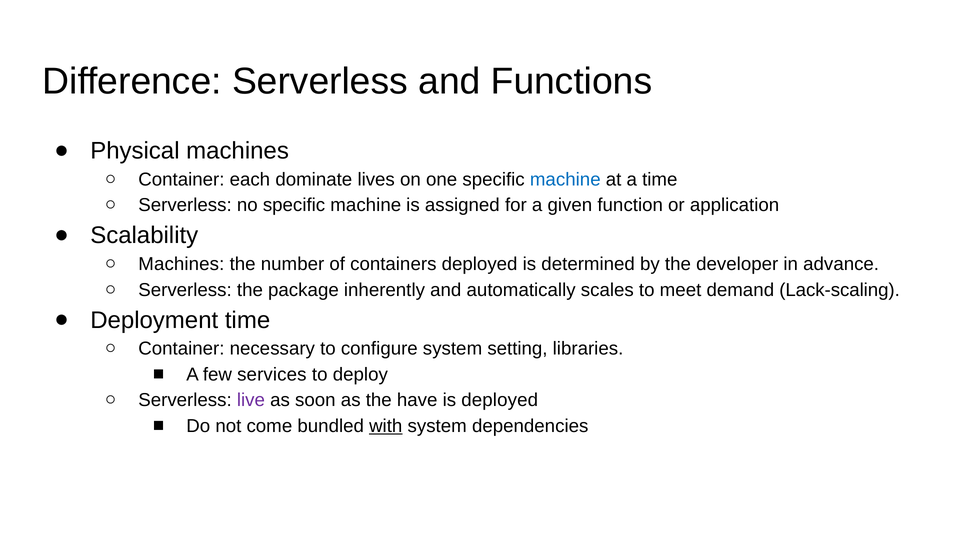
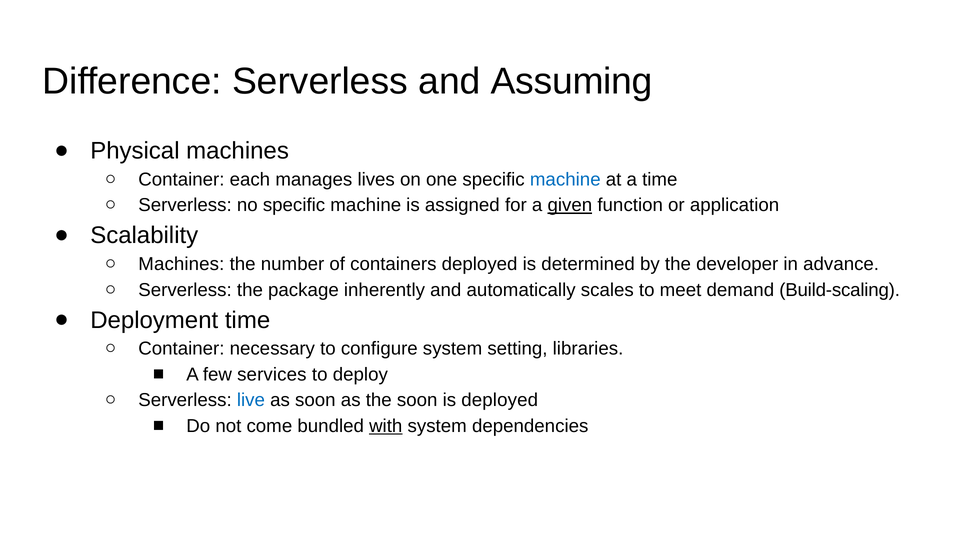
Functions: Functions -> Assuming
dominate: dominate -> manages
given underline: none -> present
Lack-scaling: Lack-scaling -> Build-scaling
live colour: purple -> blue
the have: have -> soon
